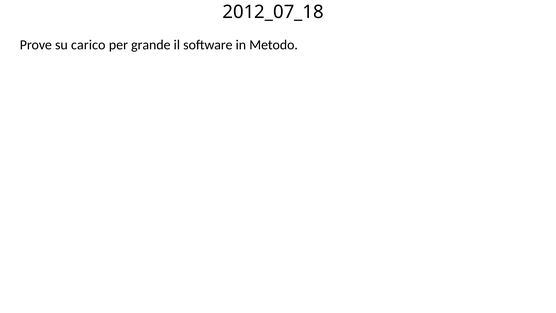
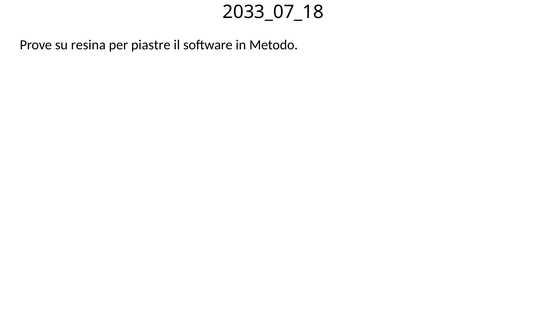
2012_07_18: 2012_07_18 -> 2033_07_18
carico: carico -> resina
grande: grande -> piastre
